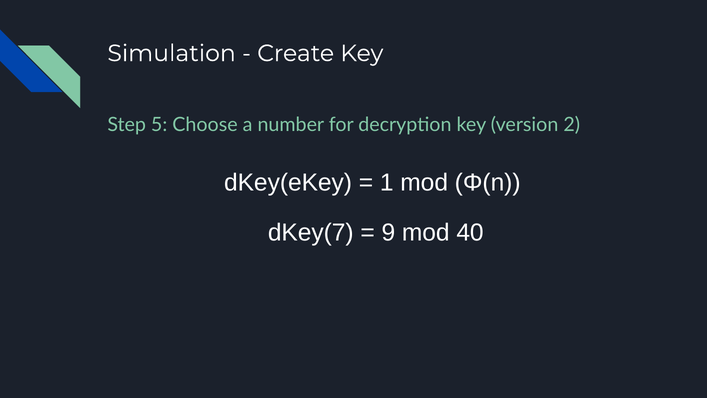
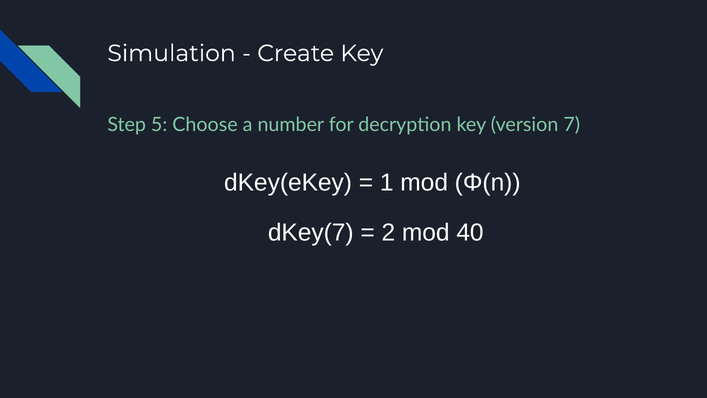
2: 2 -> 7
9: 9 -> 2
